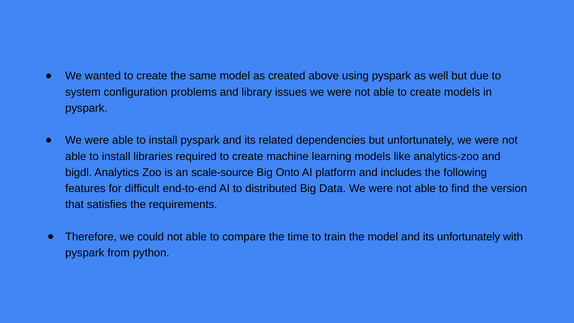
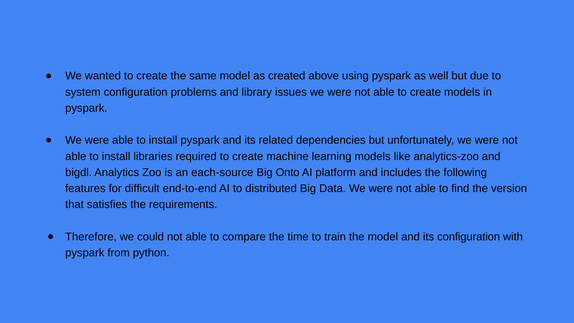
scale-source: scale-source -> each-source
its unfortunately: unfortunately -> configuration
